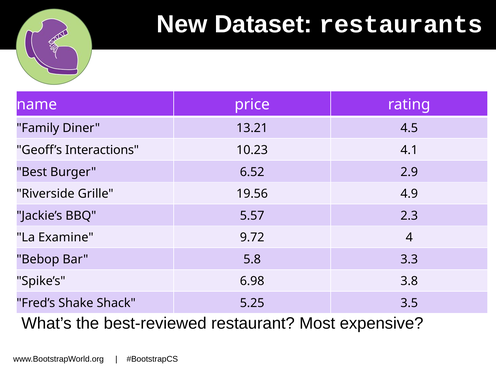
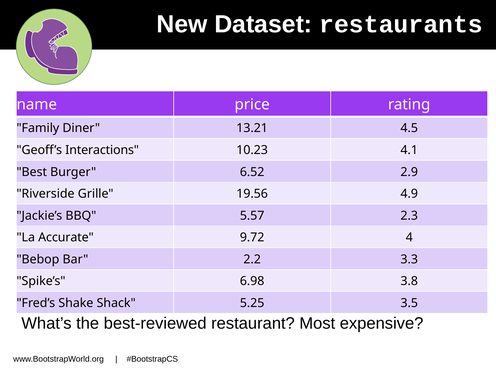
Examine: Examine -> Accurate
5.8: 5.8 -> 2.2
